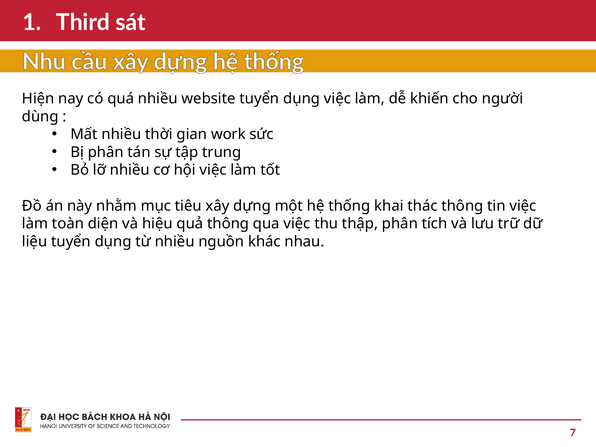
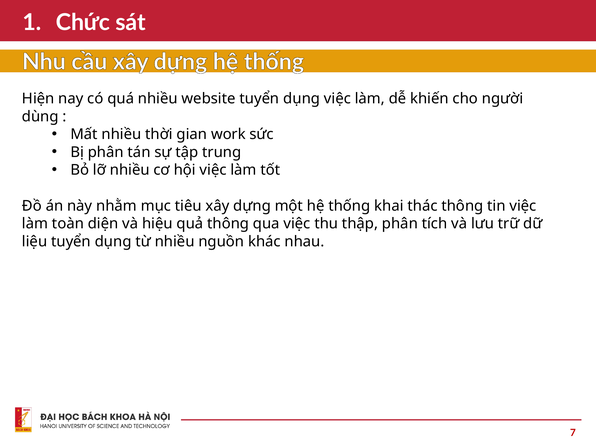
Third: Third -> Chức
